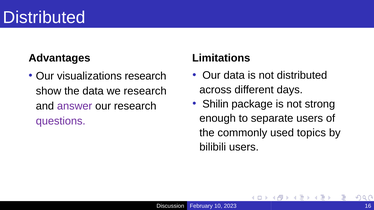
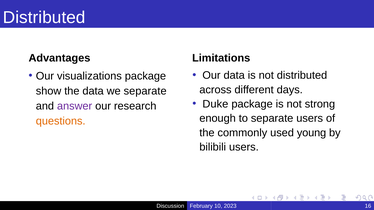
visualizations research: research -> package
we research: research -> separate
Shilin: Shilin -> Duke
questions colour: purple -> orange
topics: topics -> young
